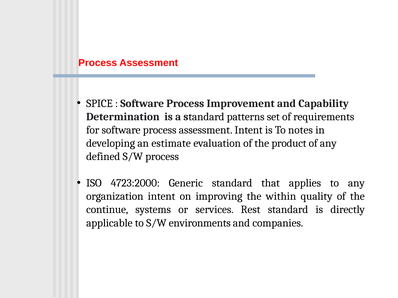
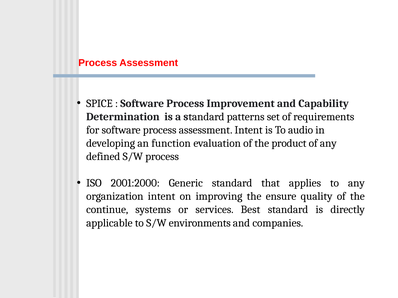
notes: notes -> audio
estimate: estimate -> function
4723:2000: 4723:2000 -> 2001:2000
within: within -> ensure
Rest: Rest -> Best
